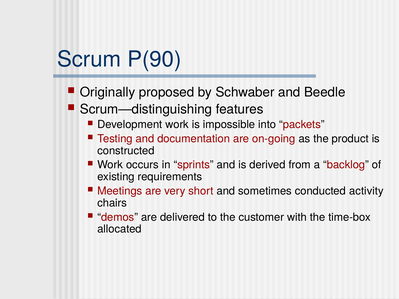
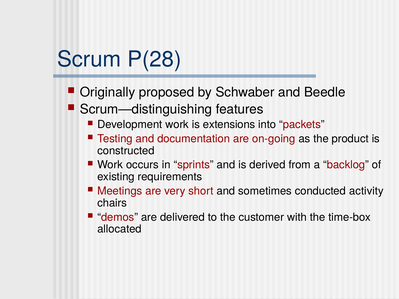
P(90: P(90 -> P(28
impossible: impossible -> extensions
